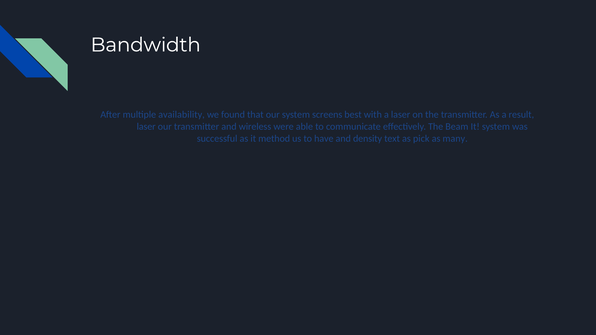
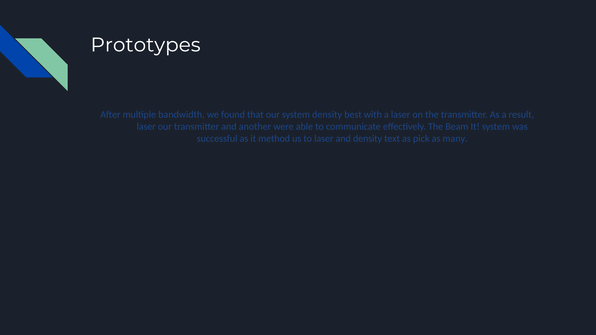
Bandwidth: Bandwidth -> Prototypes
availability: availability -> bandwidth
system screens: screens -> density
wireless: wireless -> another
to have: have -> laser
